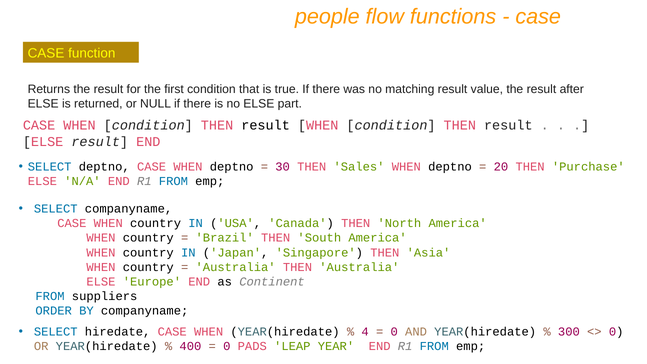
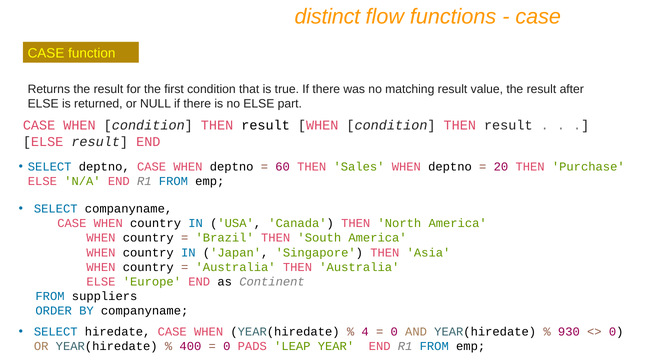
people: people -> distinct
30: 30 -> 60
300: 300 -> 930
